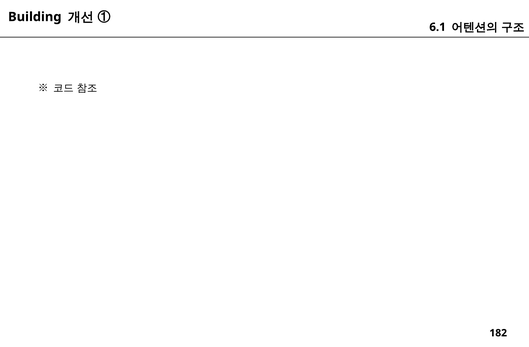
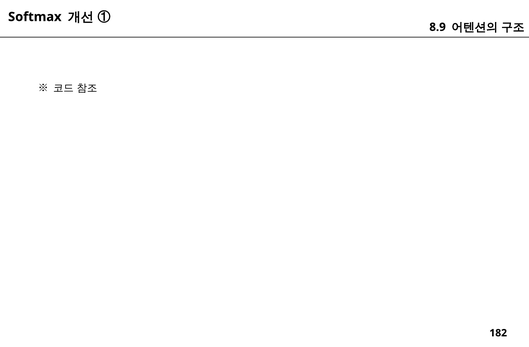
Building: Building -> Softmax
6.1: 6.1 -> 8.9
